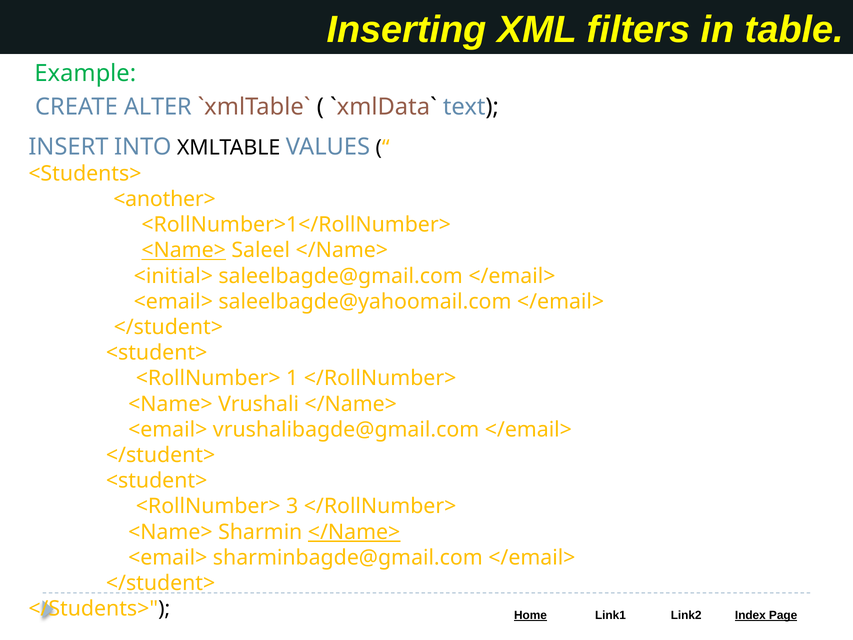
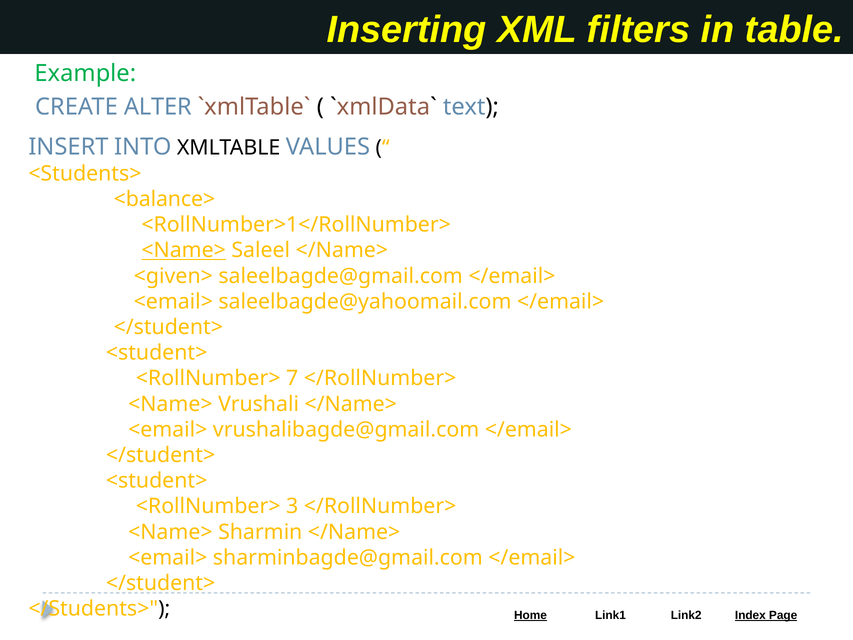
<another>: <another> -> <balance>
<initial>: <initial> -> <given>
1: 1 -> 7
</Name> at (354, 532) underline: present -> none
